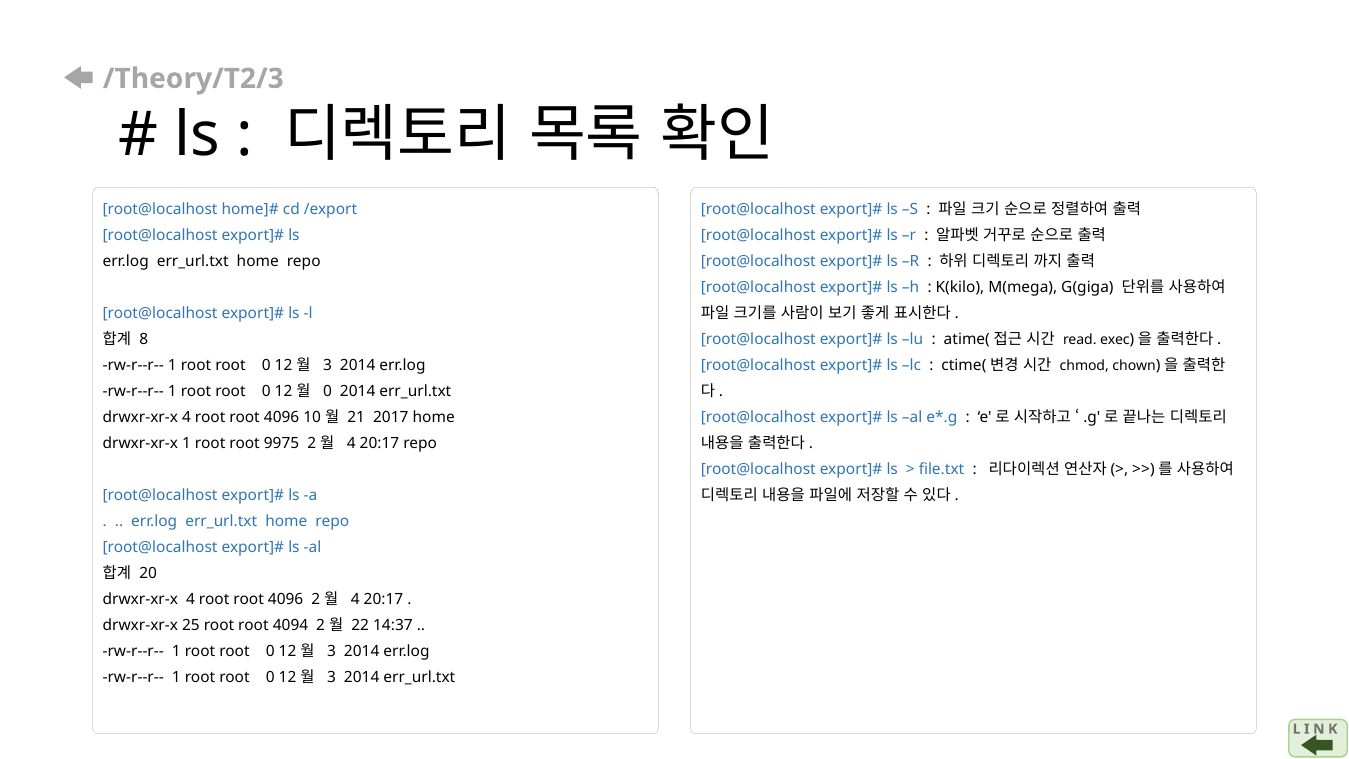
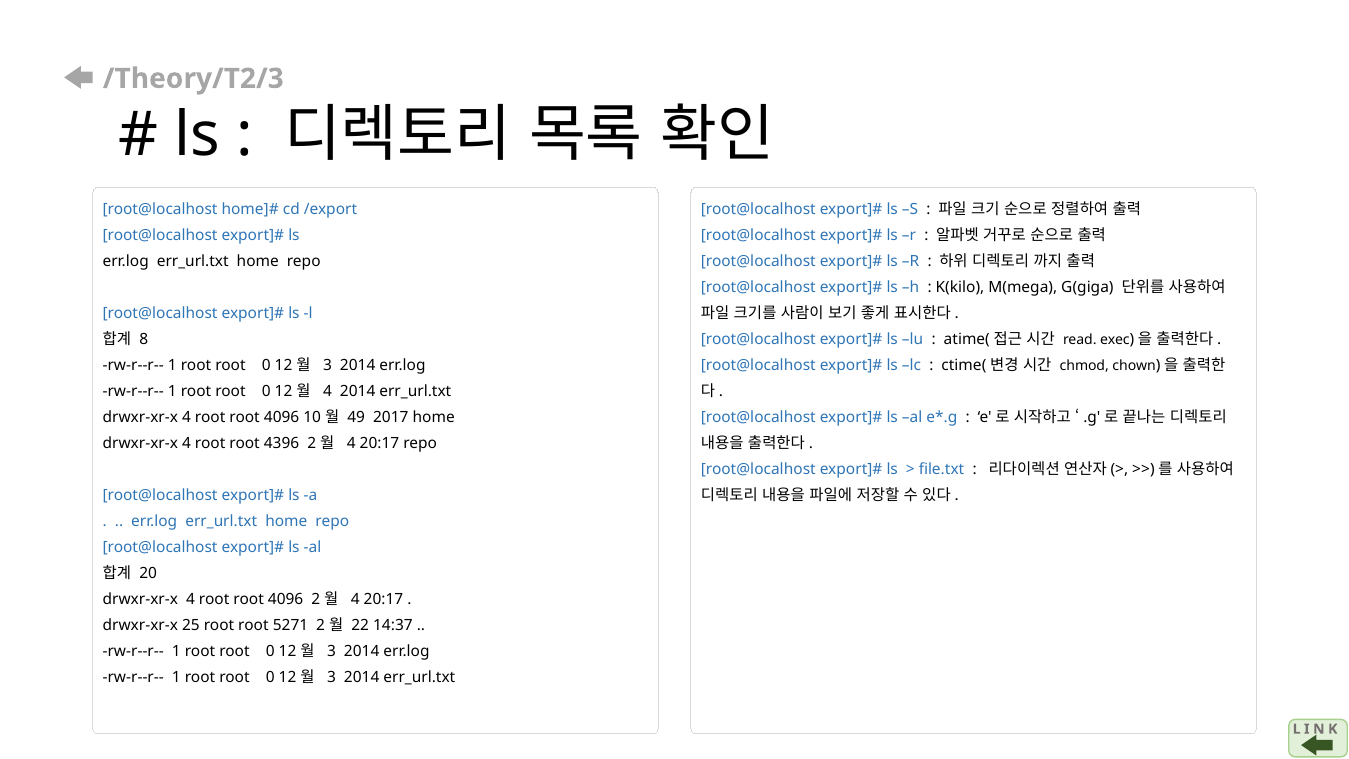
0 at (327, 392): 0 -> 4
21: 21 -> 49
1 at (187, 443): 1 -> 4
9975: 9975 -> 4396
4094: 4094 -> 5271
